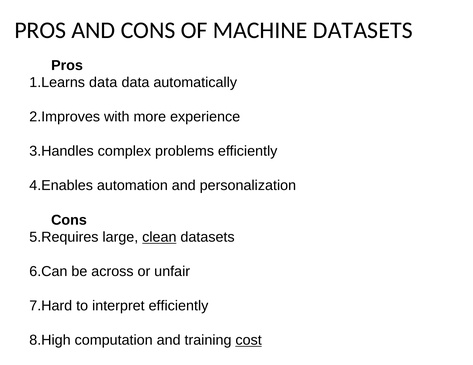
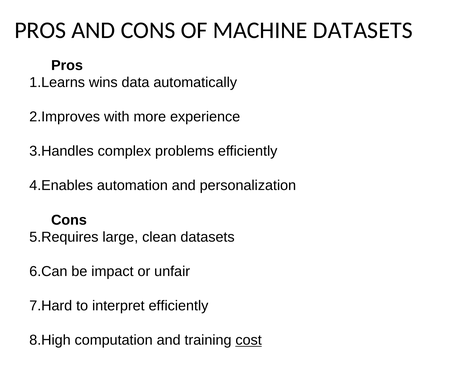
data at (103, 83): data -> wins
clean underline: present -> none
across: across -> impact
